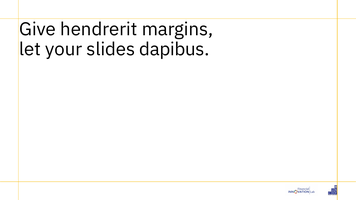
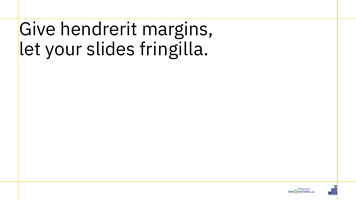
dapibus: dapibus -> fringilla
